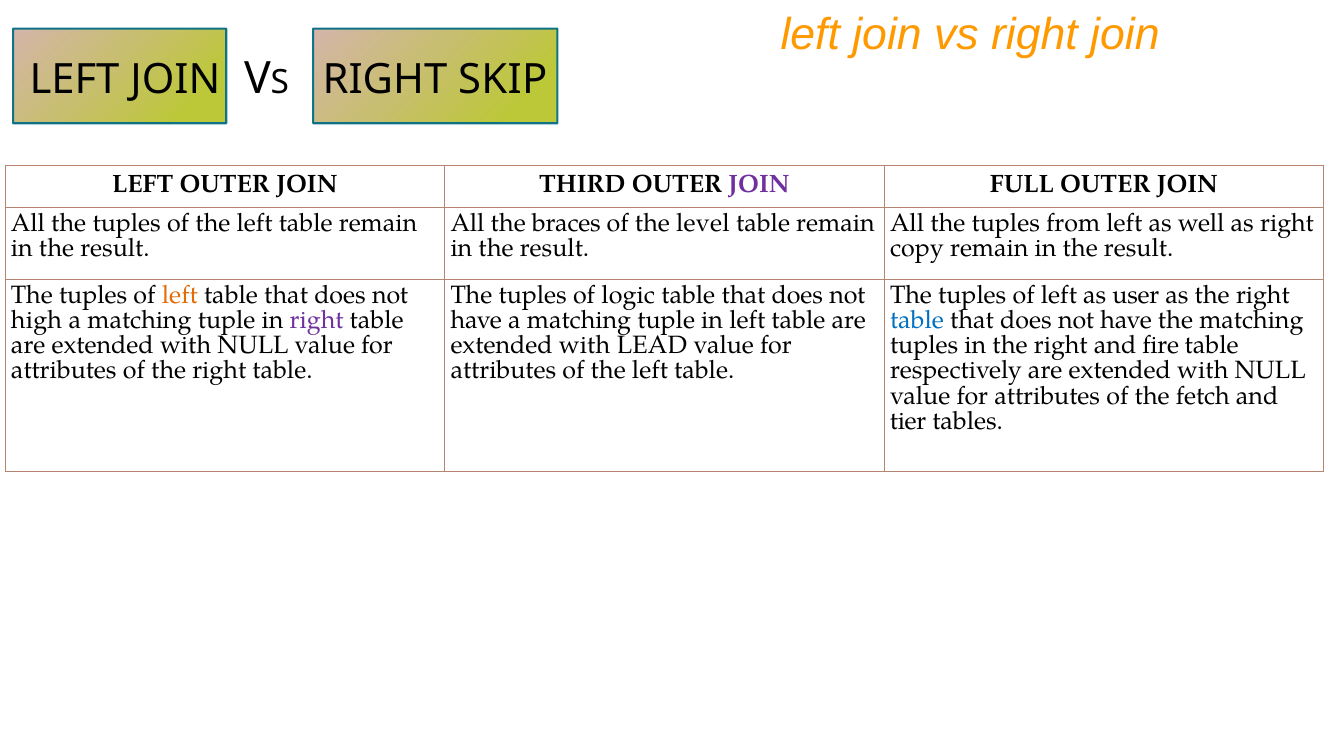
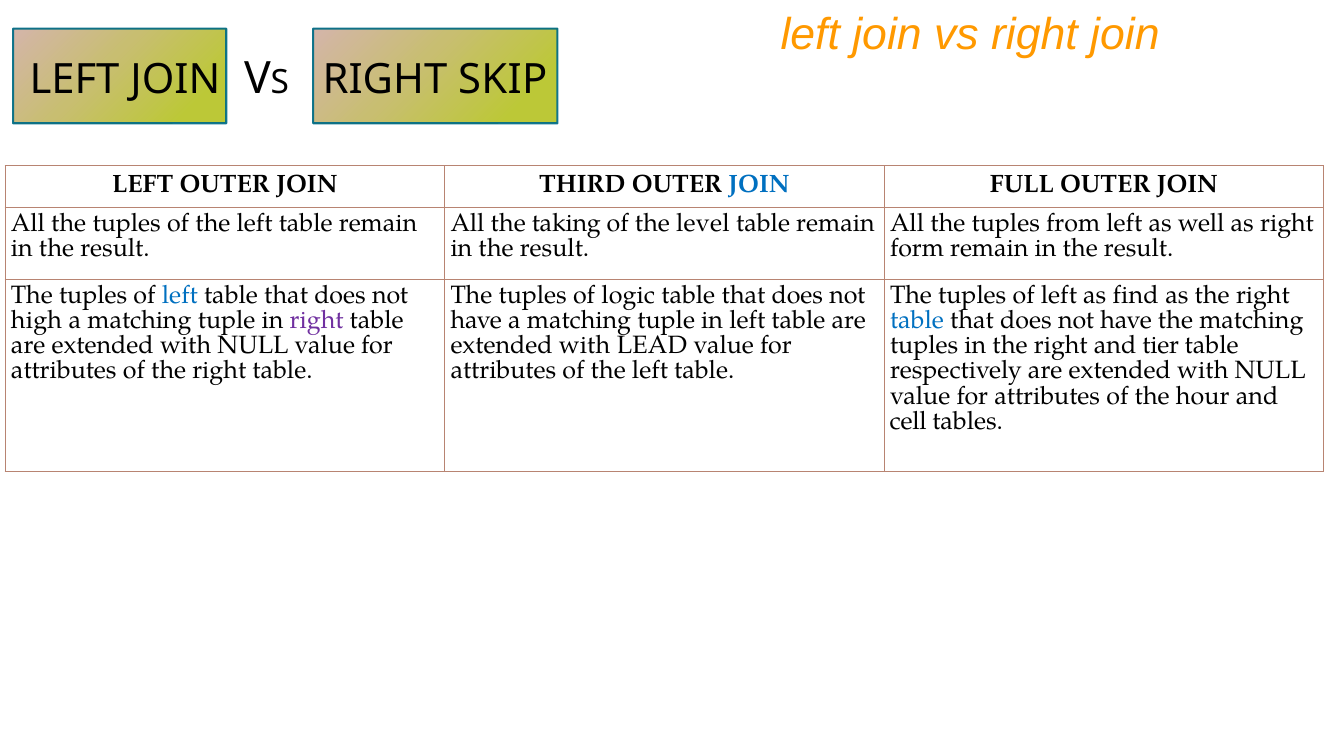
JOIN at (759, 184) colour: purple -> blue
braces: braces -> taking
copy: copy -> form
left at (180, 295) colour: orange -> blue
user: user -> find
fire: fire -> tier
fetch: fetch -> hour
tier: tier -> cell
